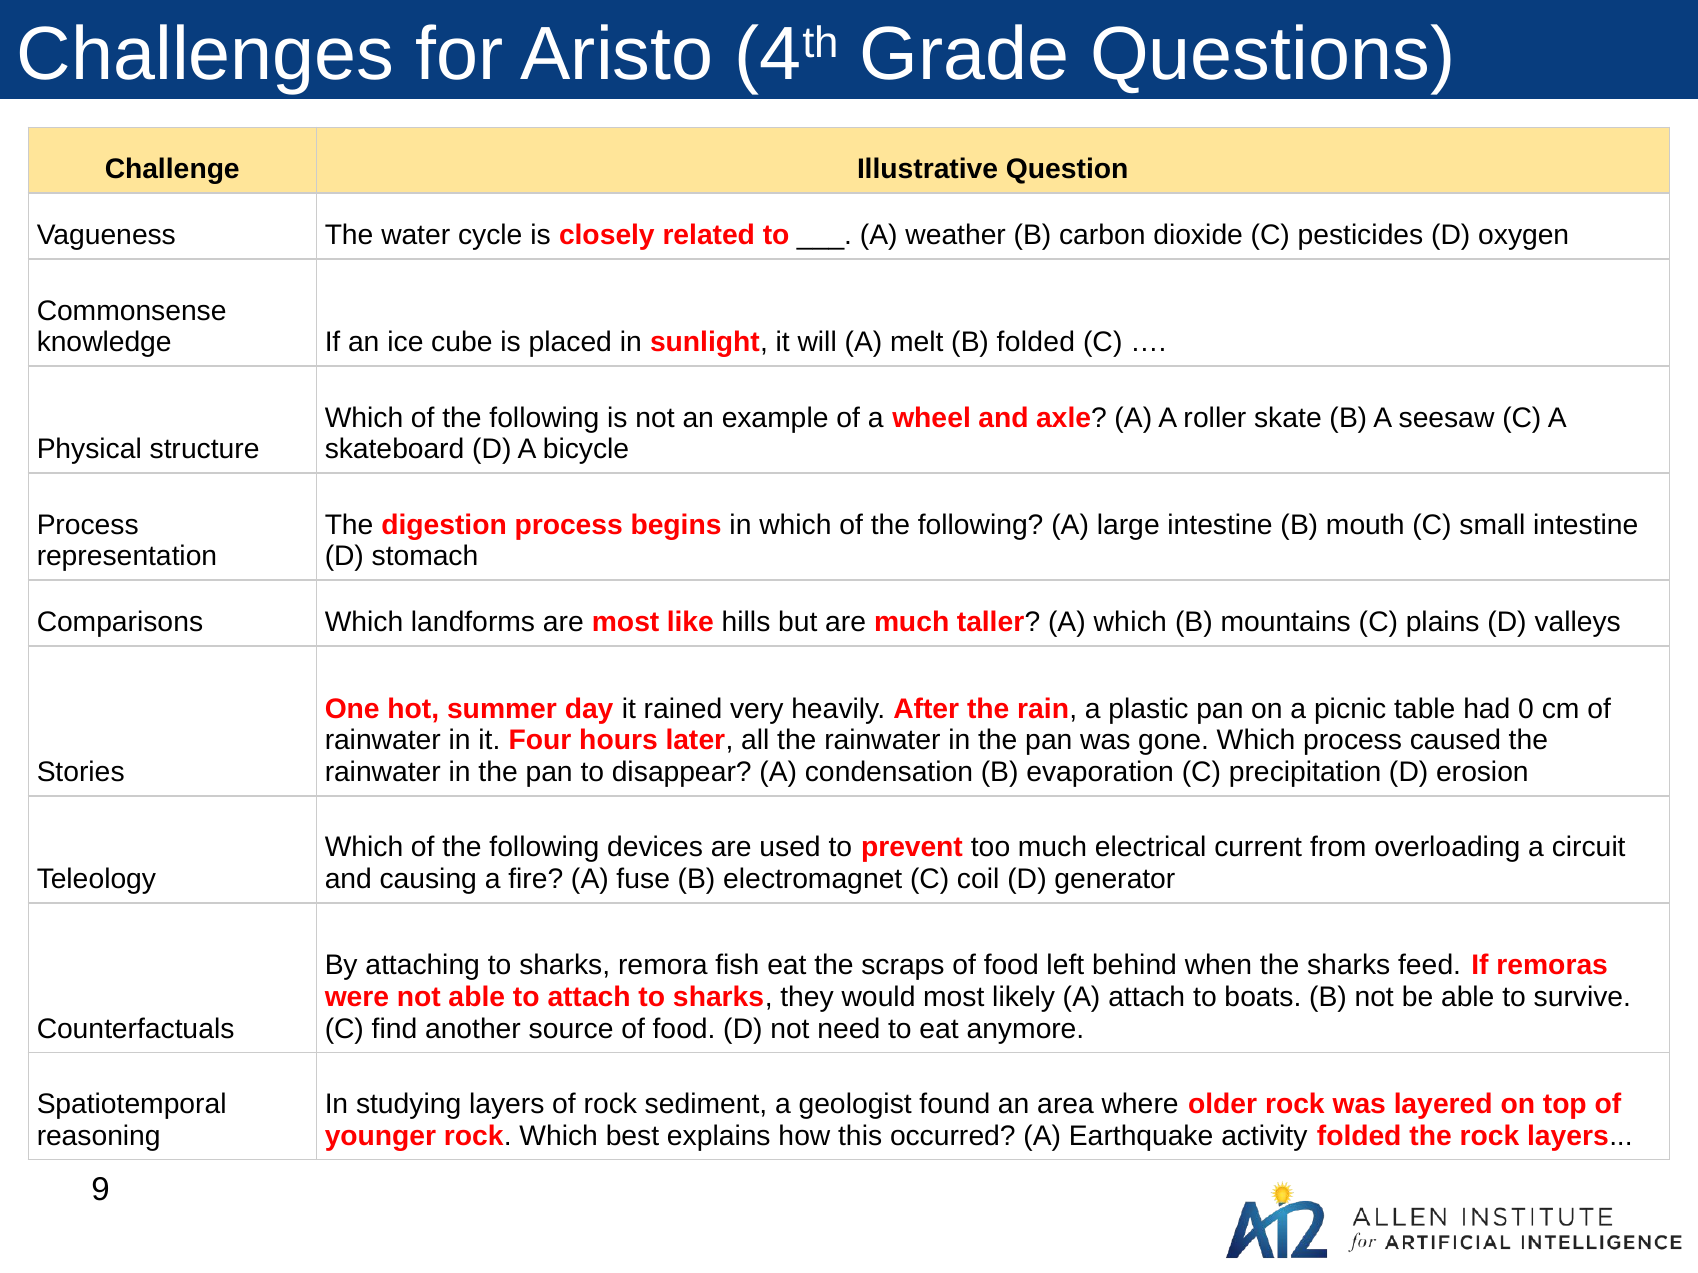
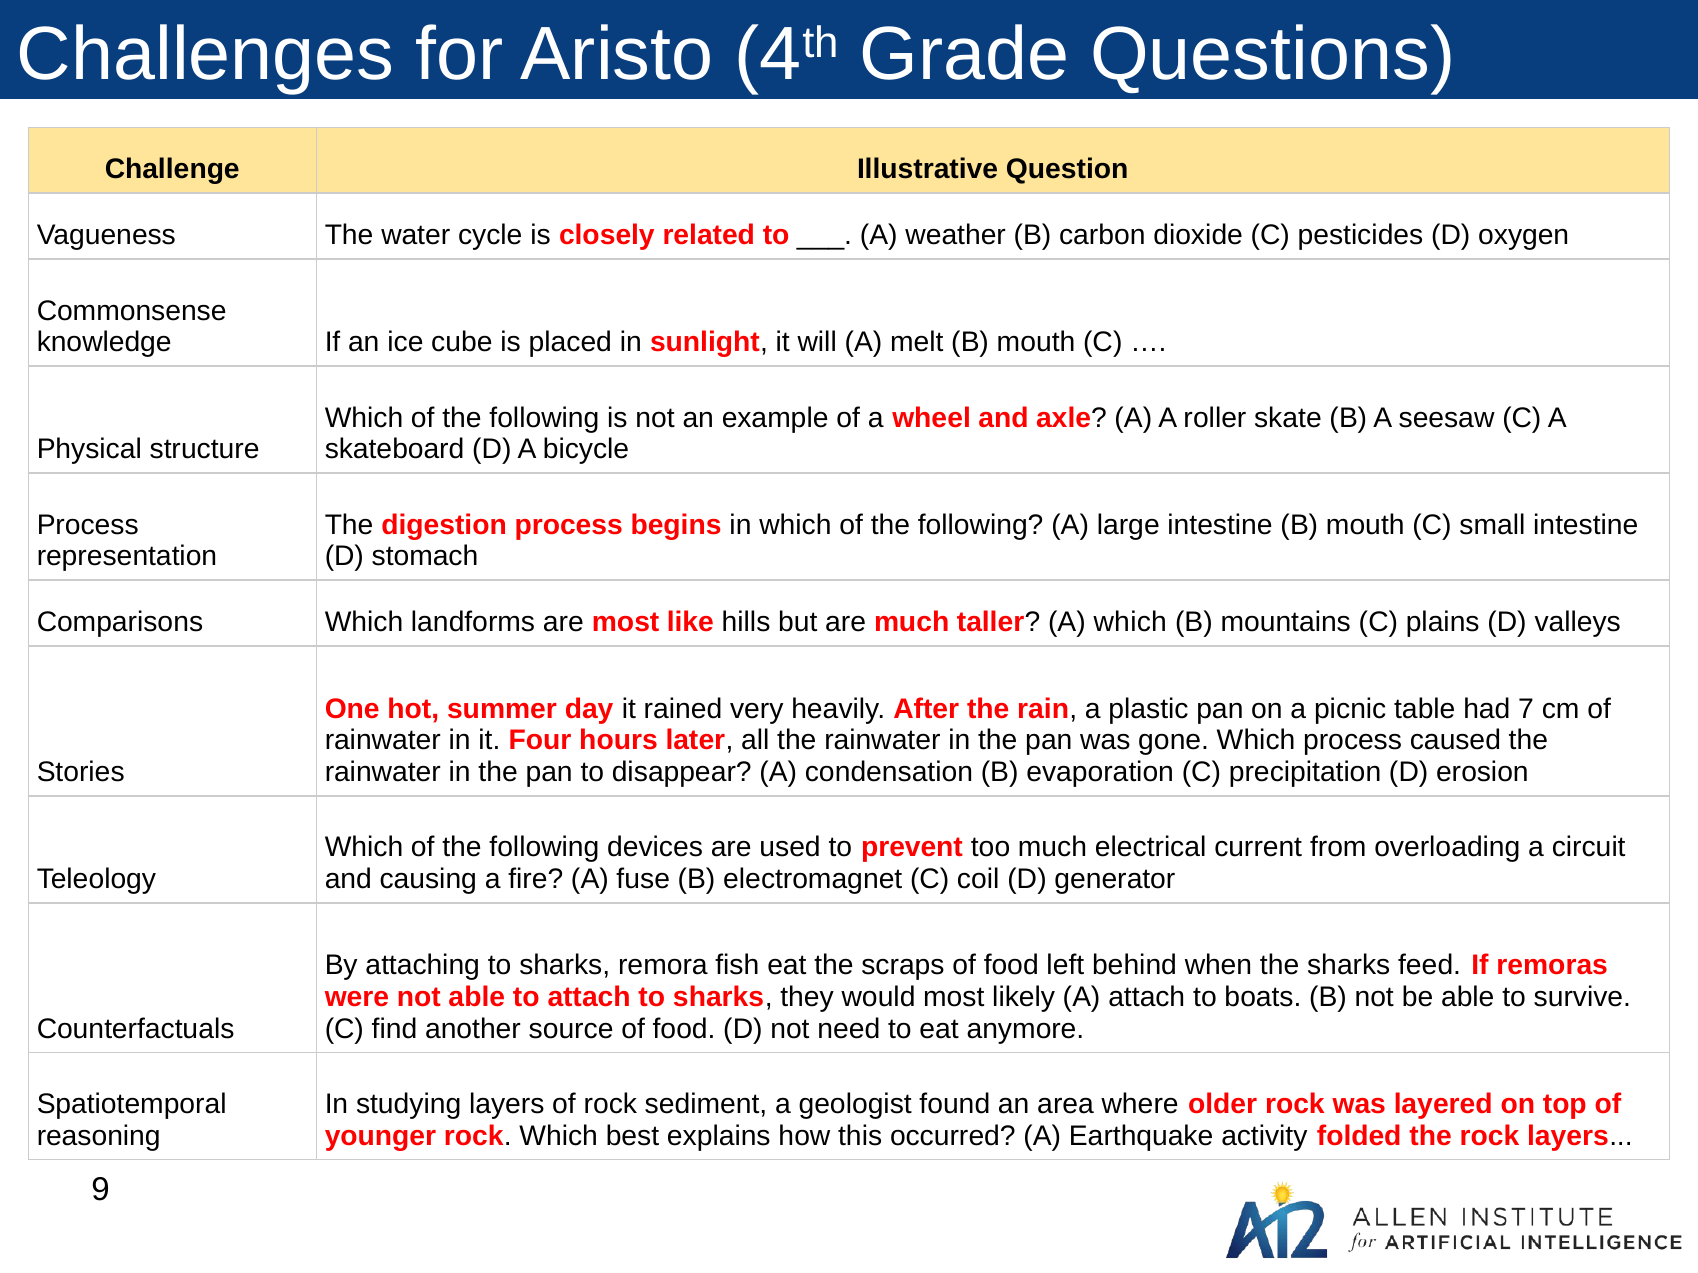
melt B folded: folded -> mouth
0: 0 -> 7
